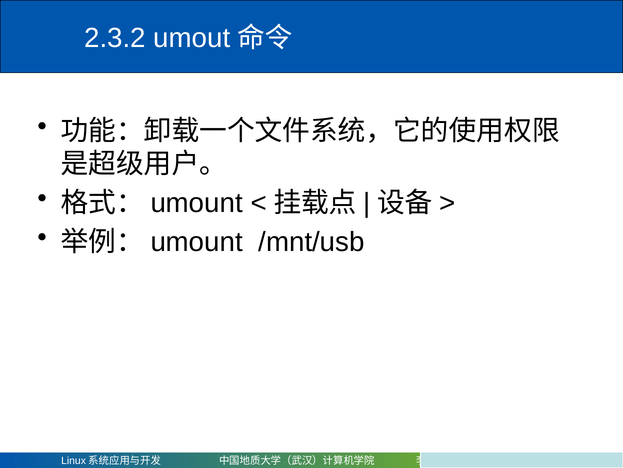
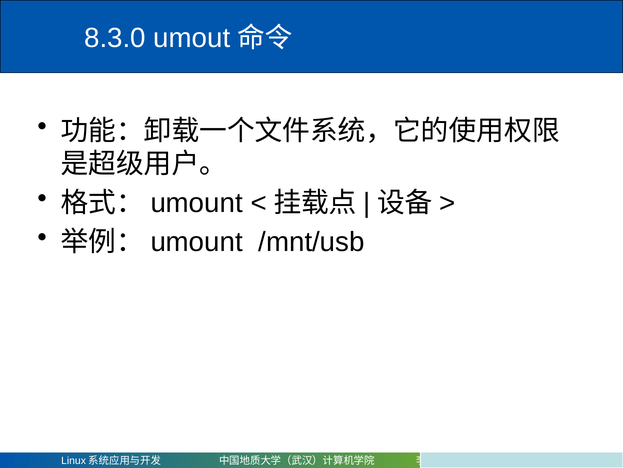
2.3.2: 2.3.2 -> 8.3.0
